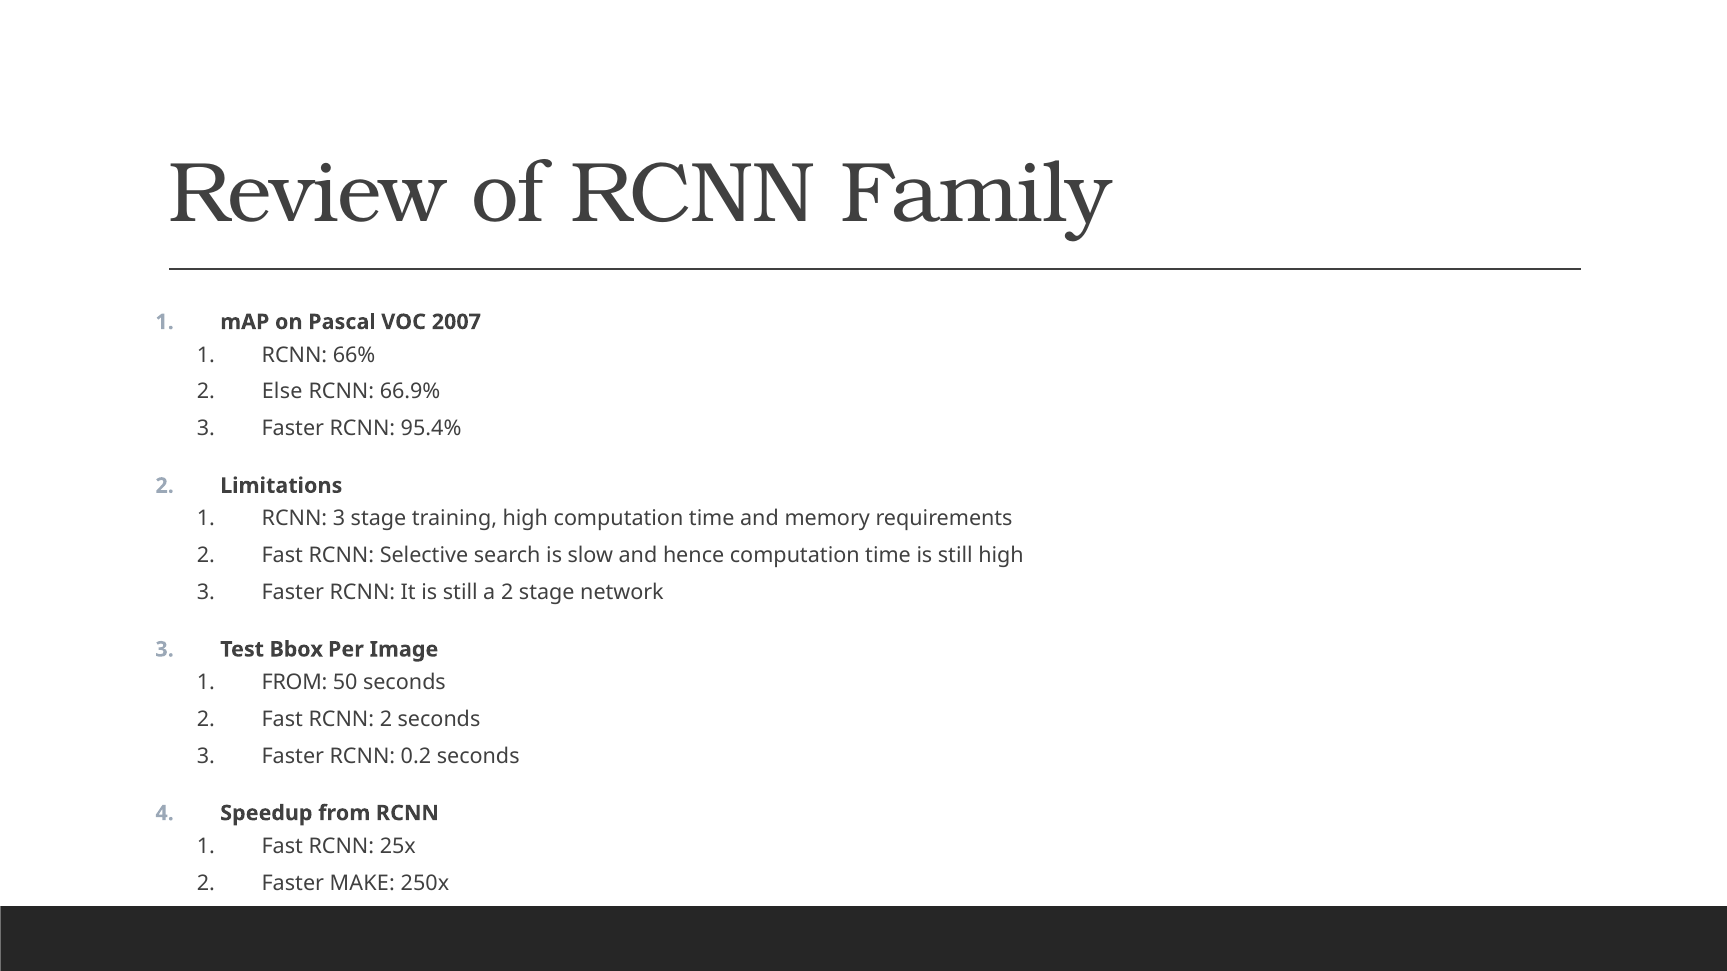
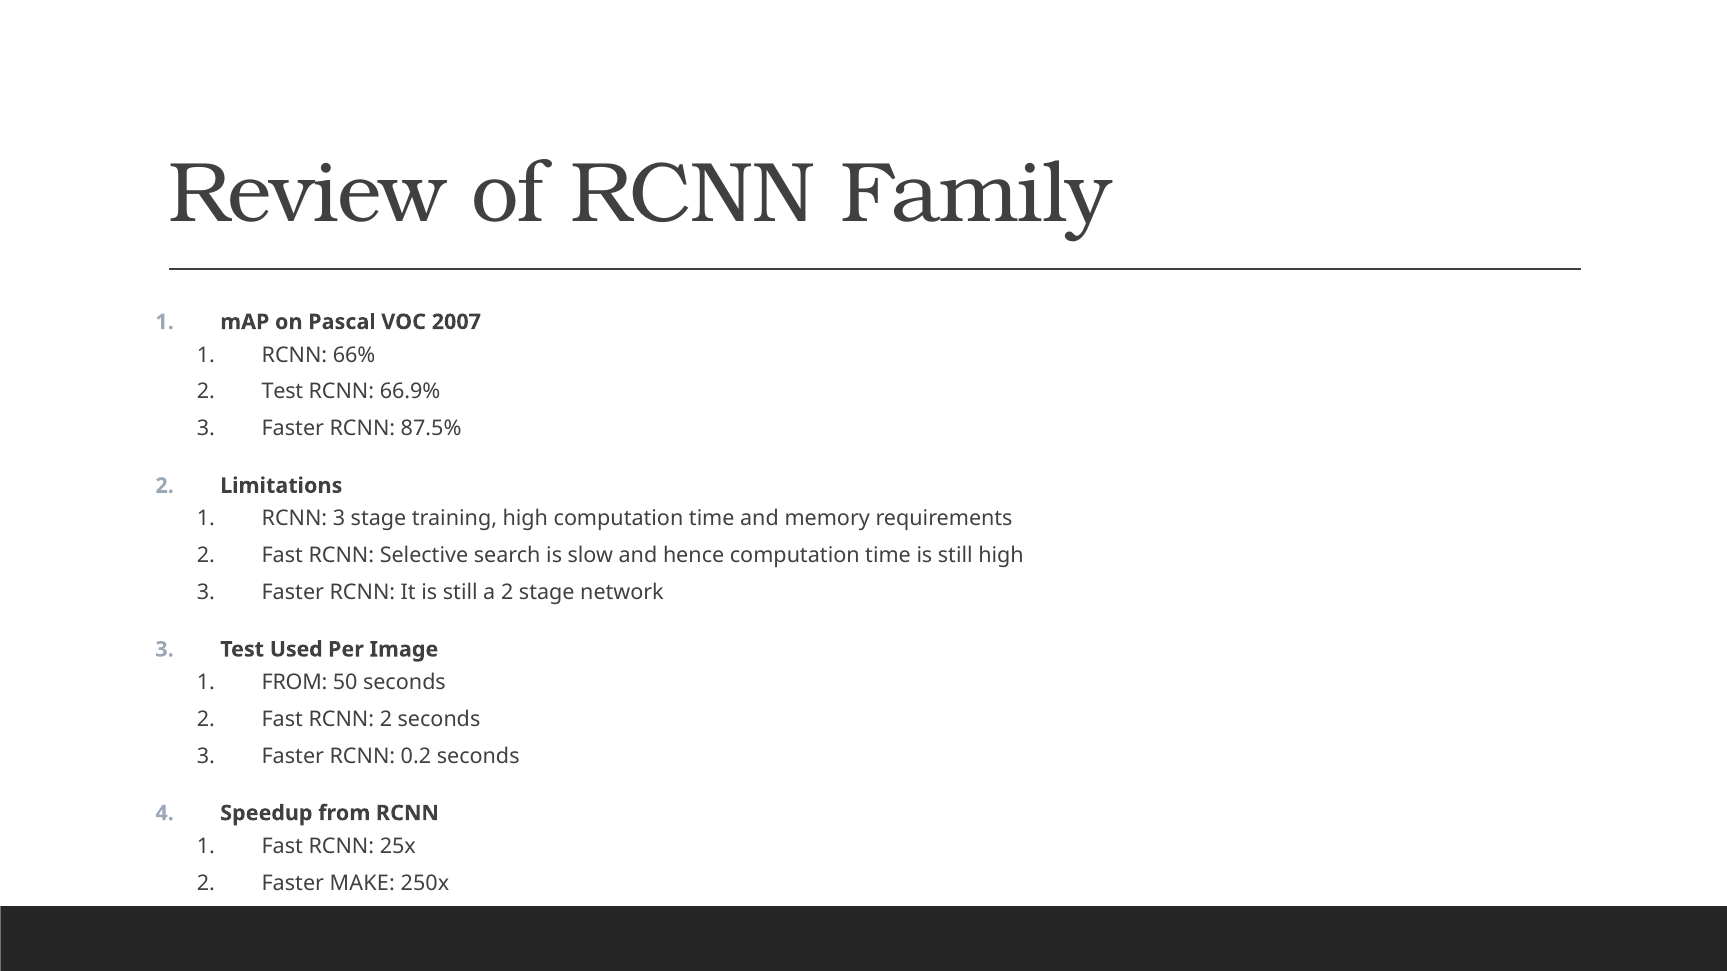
2 Else: Else -> Test
95.4%: 95.4% -> 87.5%
Bbox: Bbox -> Used
